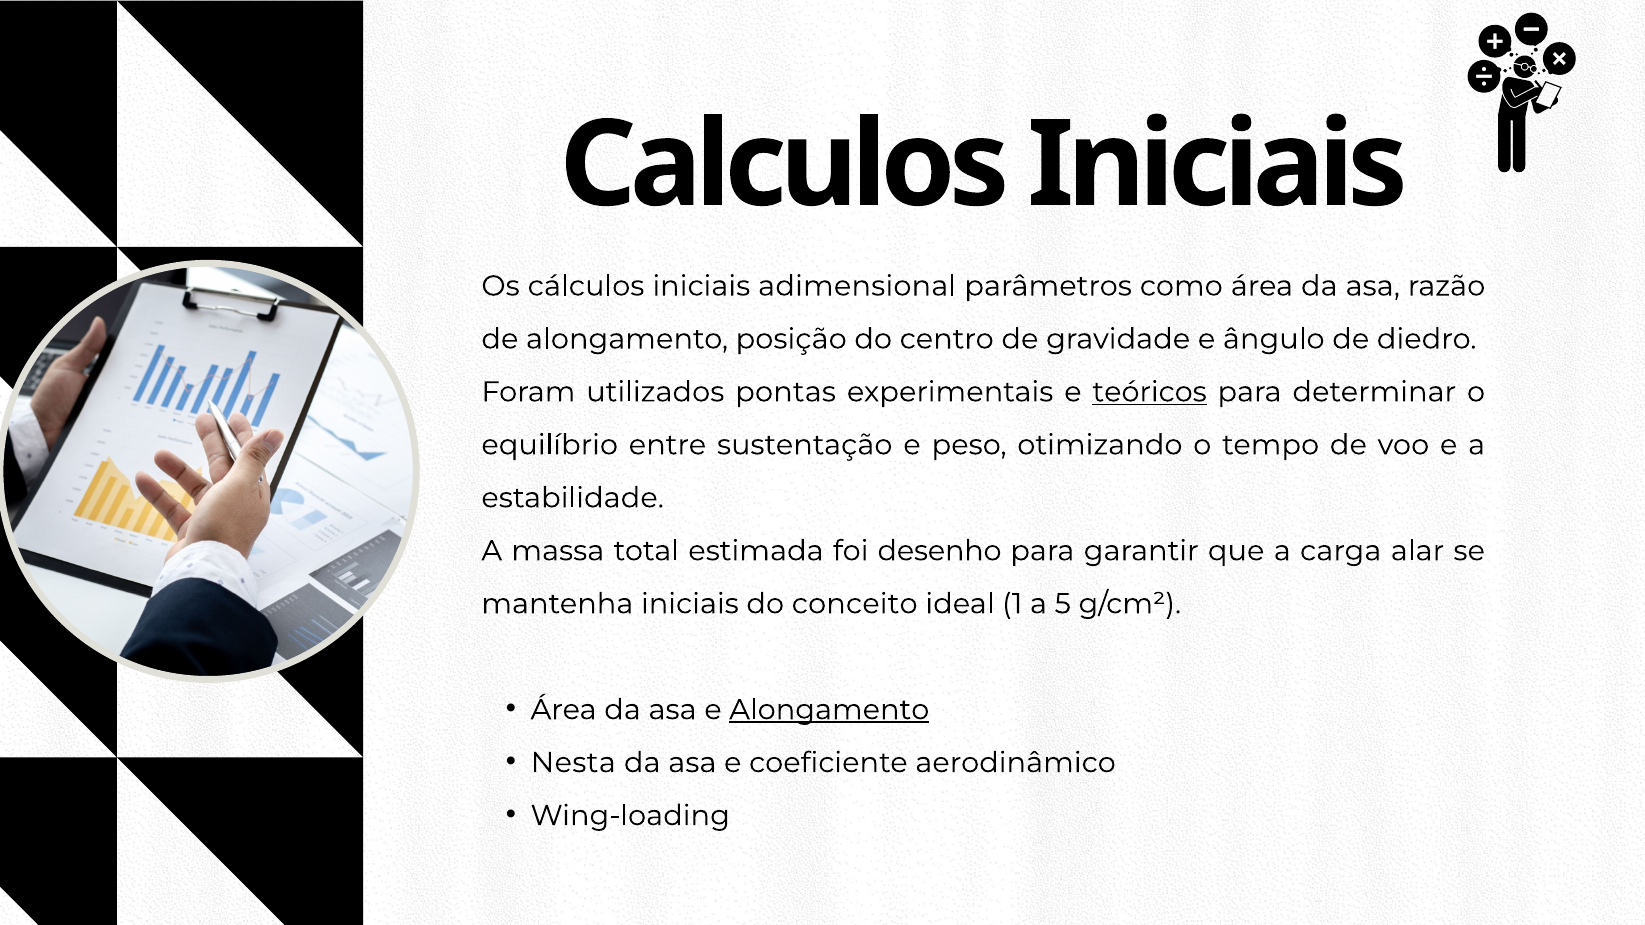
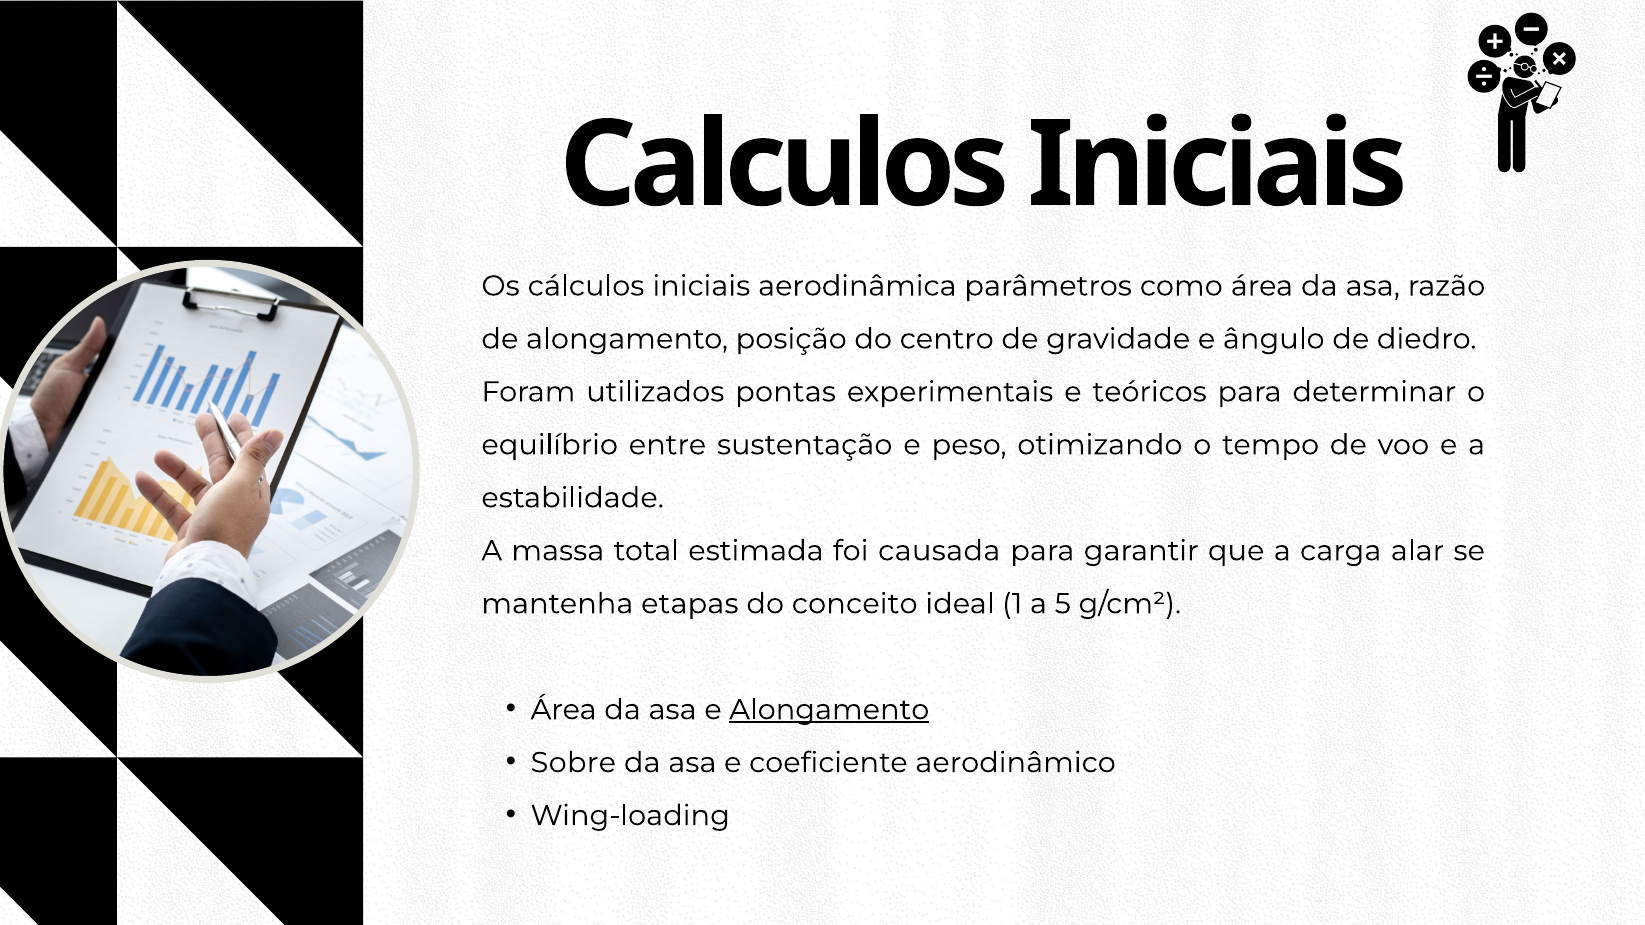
adimensional: adimensional -> aerodinâmica
teóricos underline: present -> none
desenho: desenho -> causada
mantenha iniciais: iniciais -> etapas
Nesta: Nesta -> Sobre
